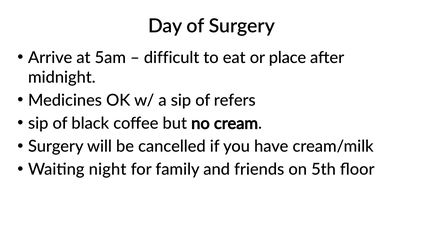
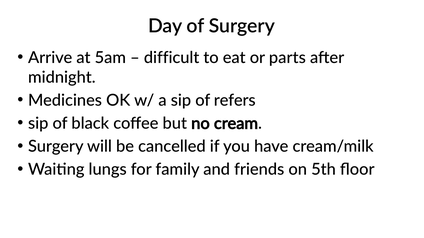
place: place -> parts
night: night -> lungs
